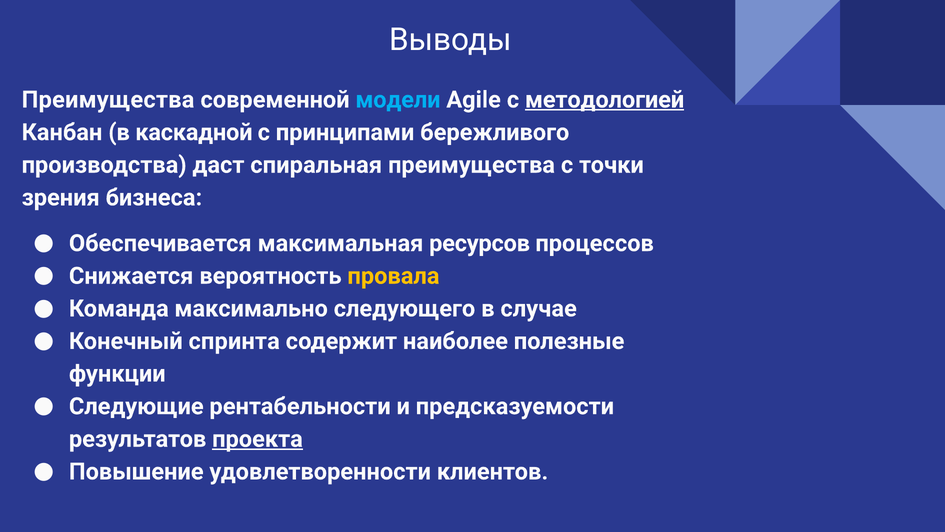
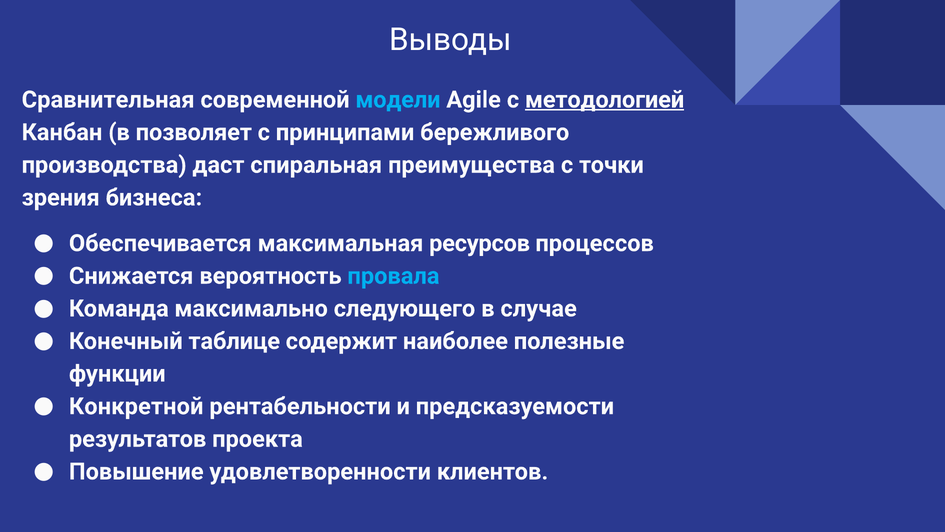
Преимущества at (108, 100): Преимущества -> Сравнительная
каскадной: каскадной -> позволяет
провала colour: yellow -> light blue
спринта: спринта -> таблице
Следующие: Следующие -> Конкретной
проекта underline: present -> none
